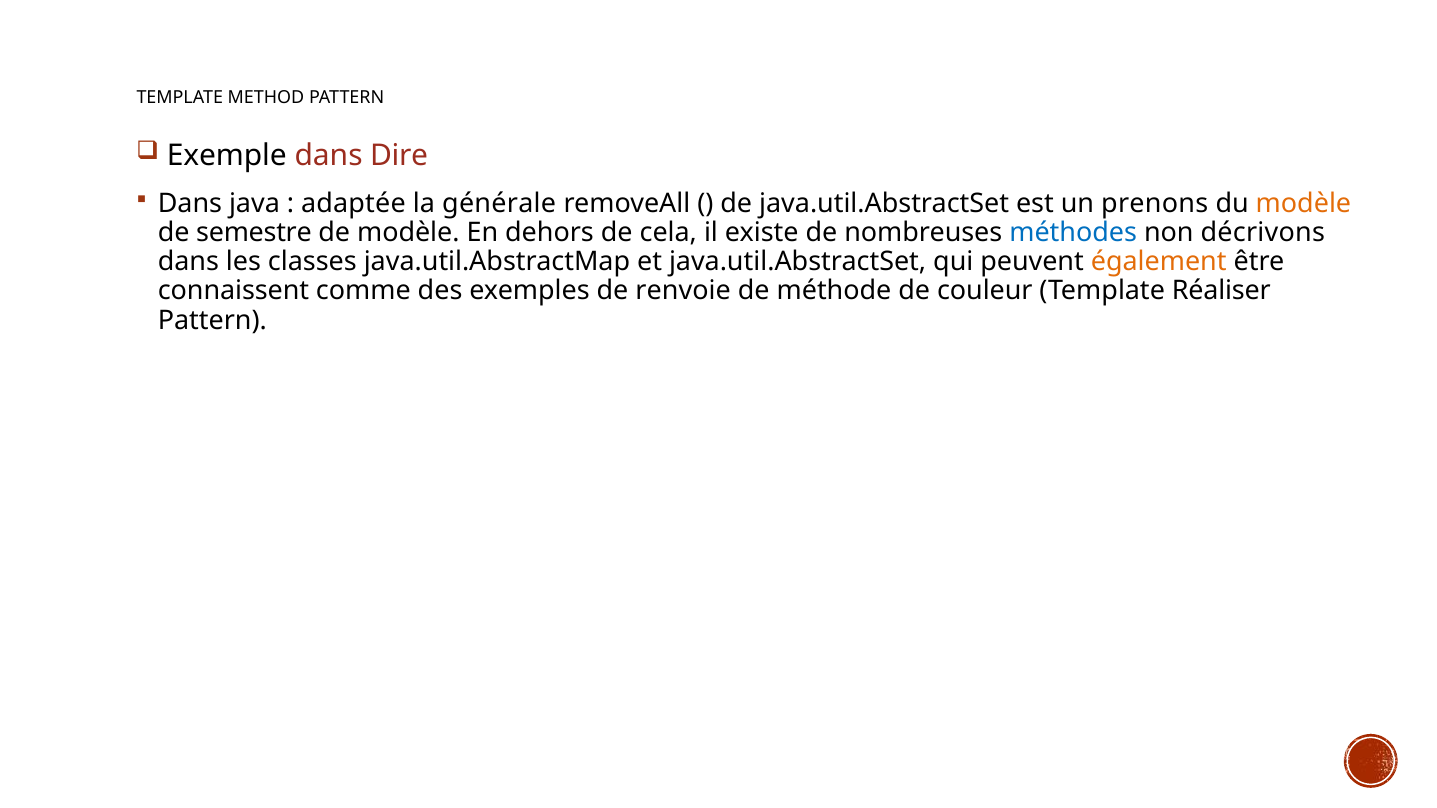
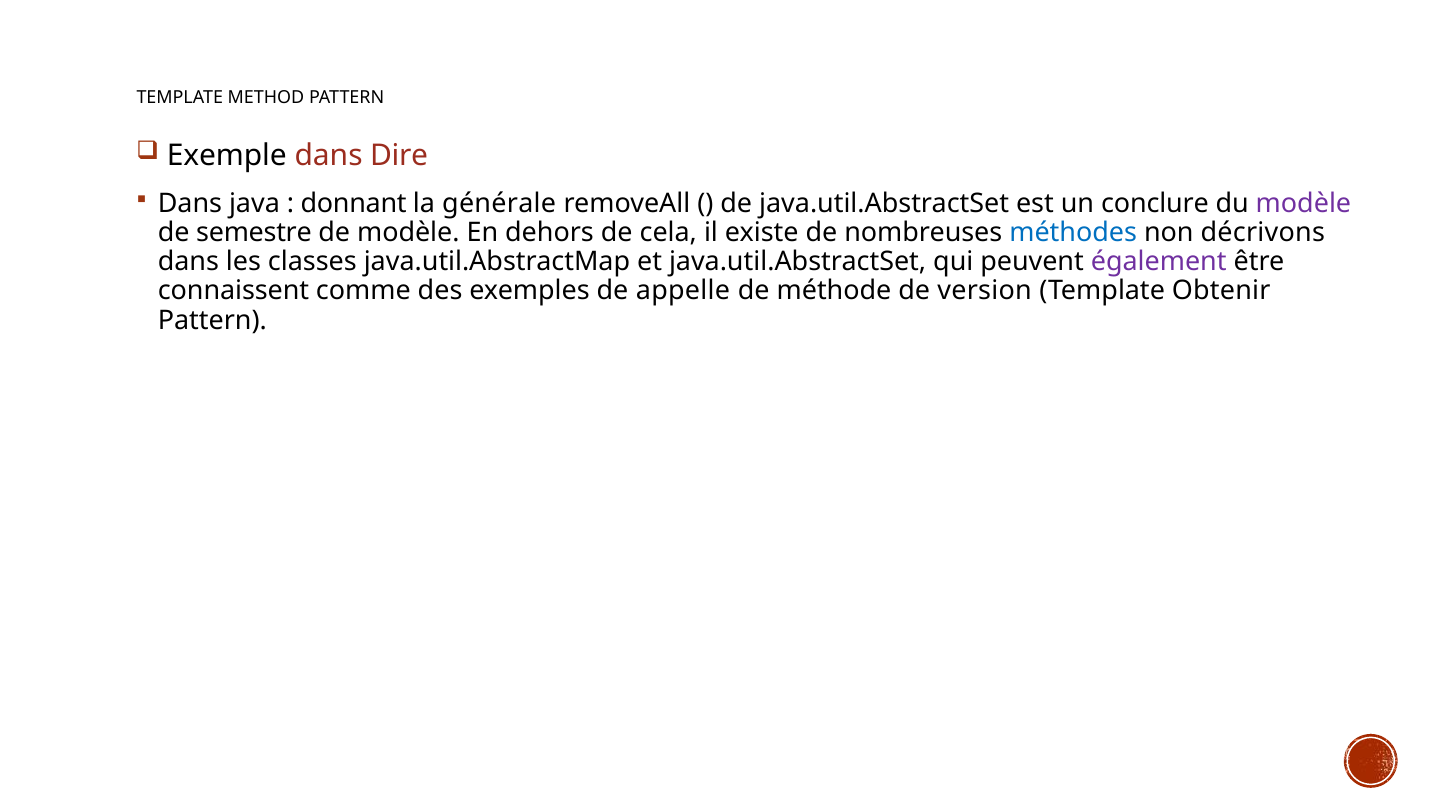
adaptée: adaptée -> donnant
prenons: prenons -> conclure
modèle at (1303, 204) colour: orange -> purple
également colour: orange -> purple
renvoie: renvoie -> appelle
couleur: couleur -> version
Réaliser: Réaliser -> Obtenir
